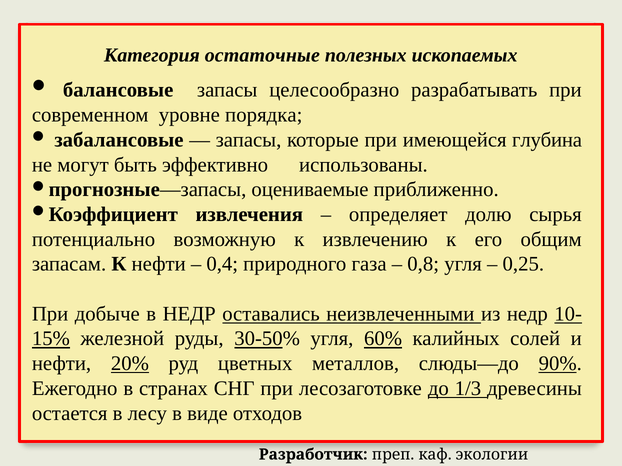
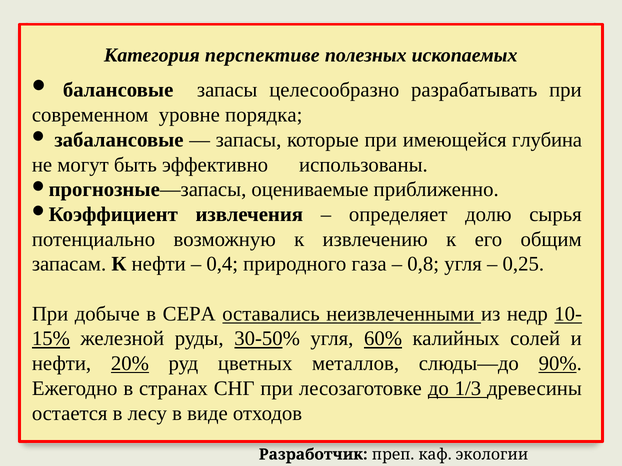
остаточные: остаточные -> перспективе
в НЕДР: НЕДР -> СЕРА
